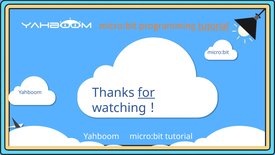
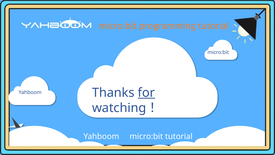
tutorial at (213, 26) underline: present -> none
